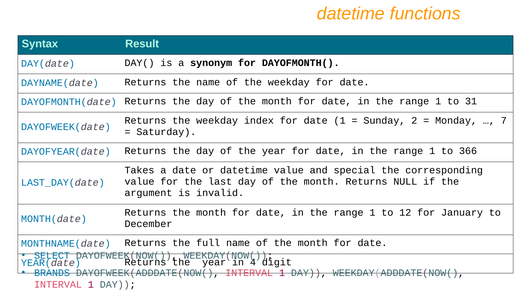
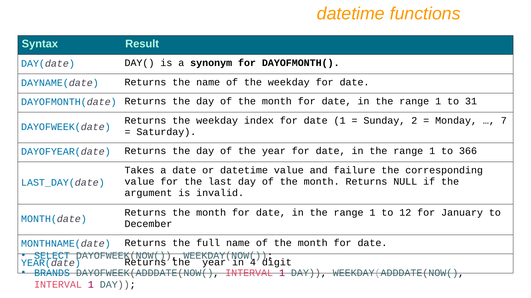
special: special -> failure
